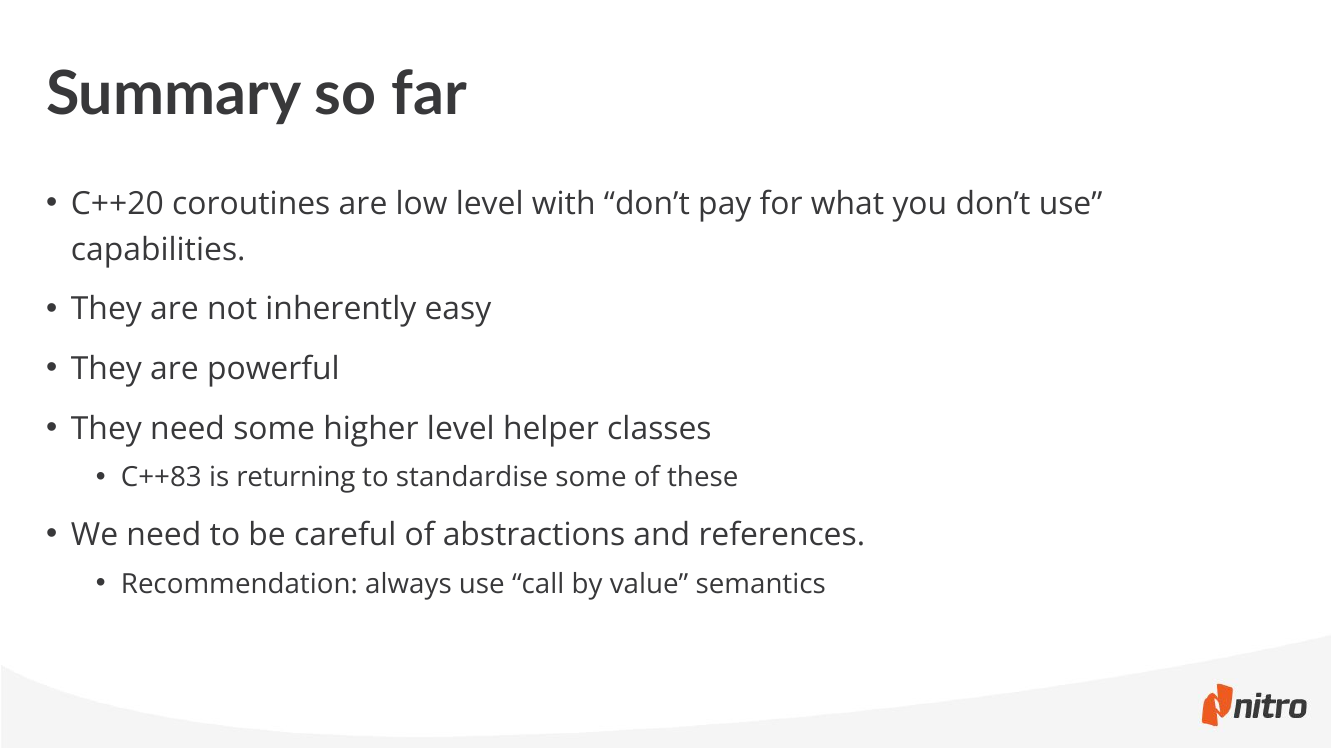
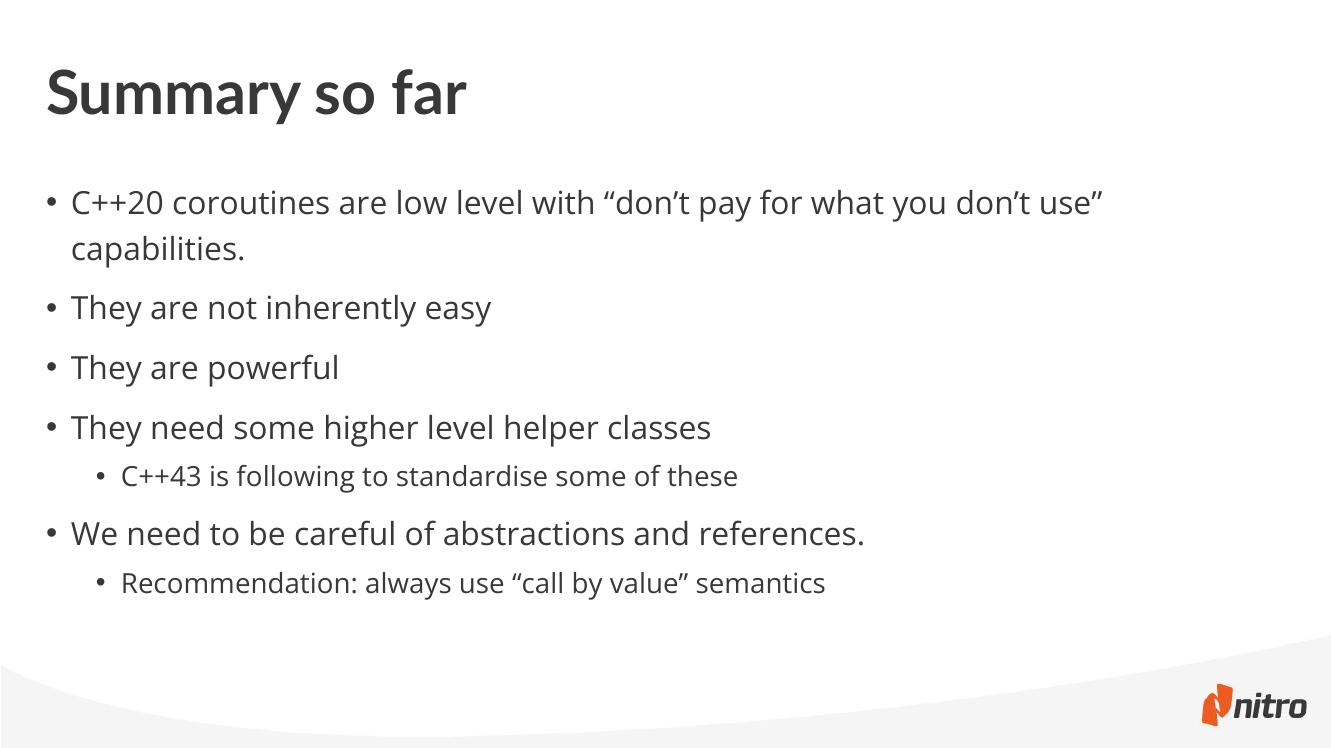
C++83: C++83 -> C++43
returning: returning -> following
